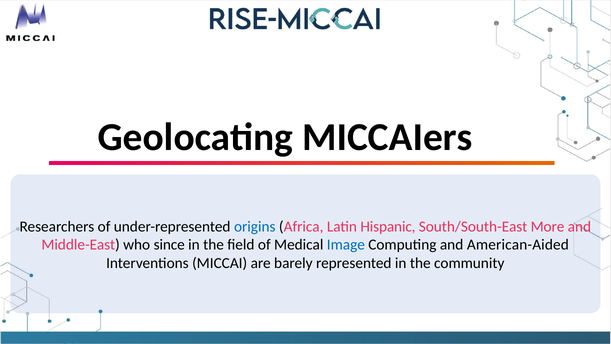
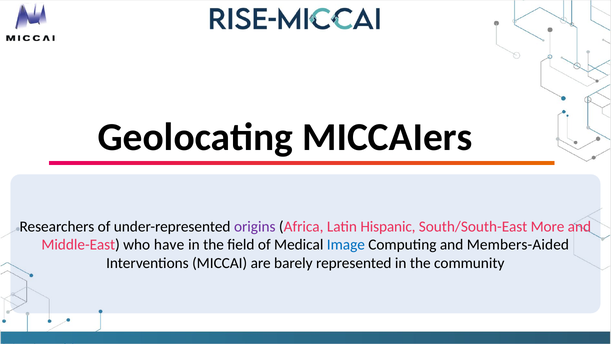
origins colour: blue -> purple
since: since -> have
American-Aided: American-Aided -> Members-Aided
